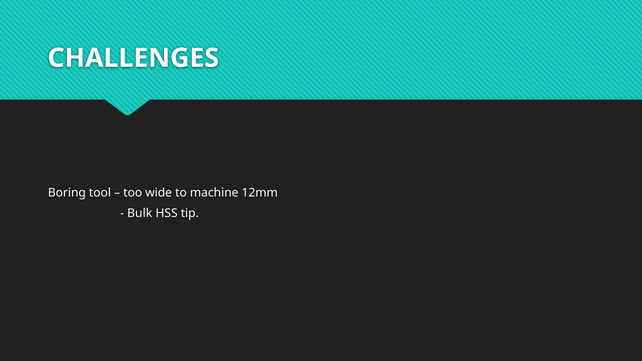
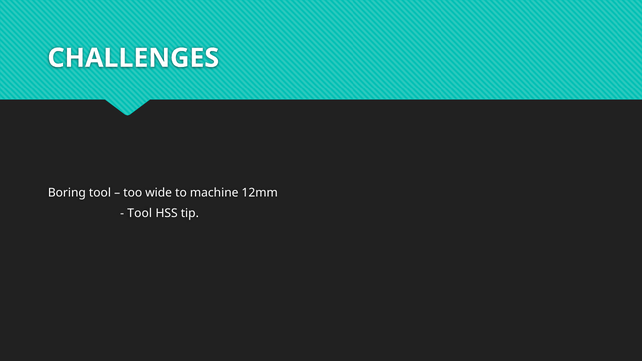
Bulk at (140, 214): Bulk -> Tool
